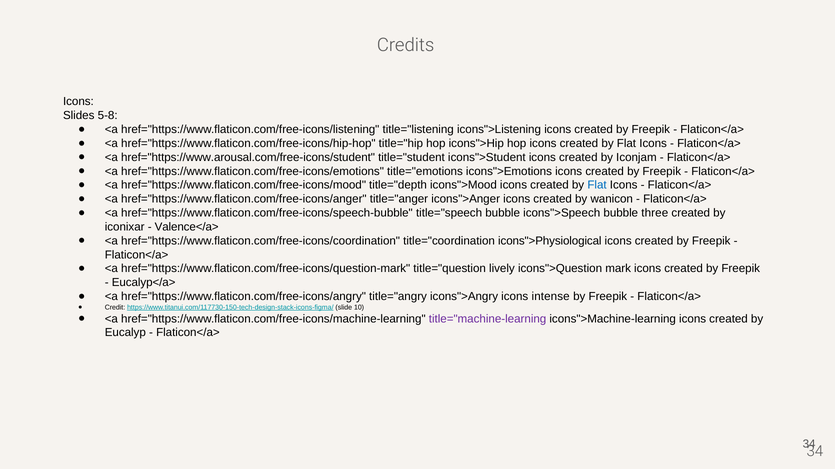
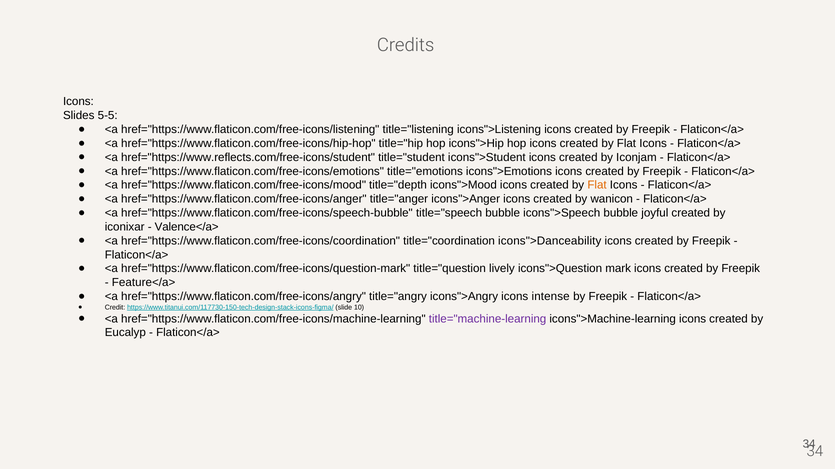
5-8: 5-8 -> 5-5
href="https://www.arousal.com/free-icons/student: href="https://www.arousal.com/free-icons/student -> href="https://www.reflects.com/free-icons/student
Flat at (597, 185) colour: blue -> orange
three: three -> joyful
icons">Physiological: icons">Physiological -> icons">Danceability
Eucalyp</a>: Eucalyp</a> -> Feature</a>
